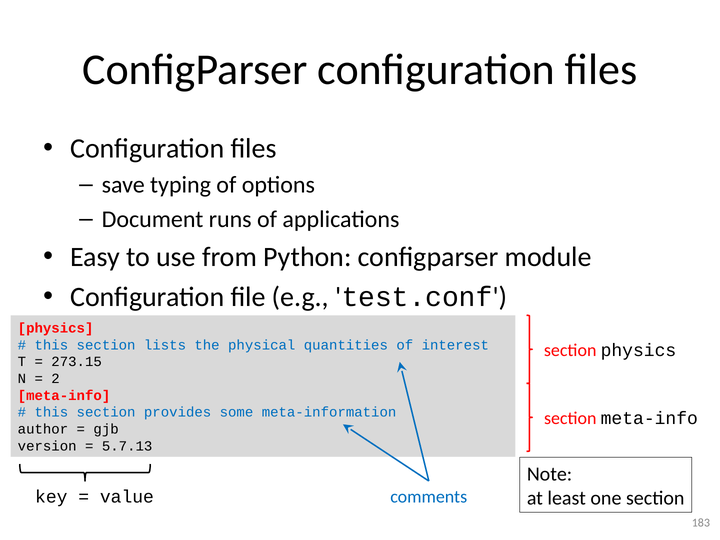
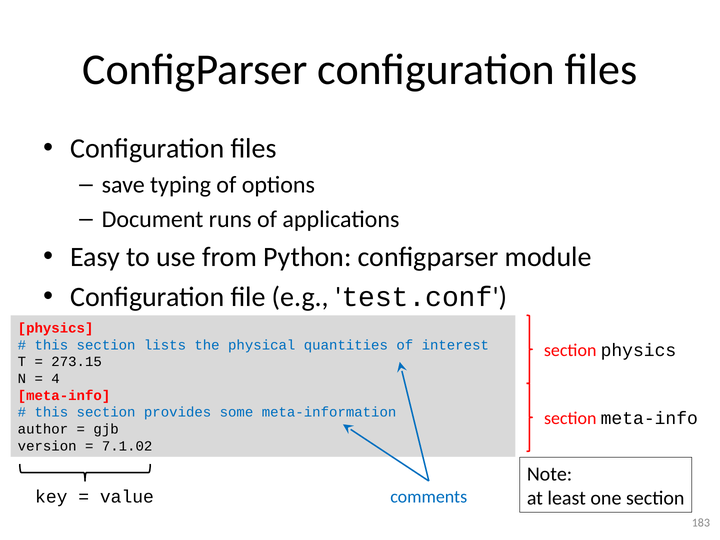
2: 2 -> 4
5.7.13: 5.7.13 -> 7.1.02
